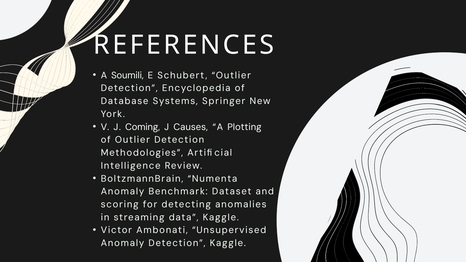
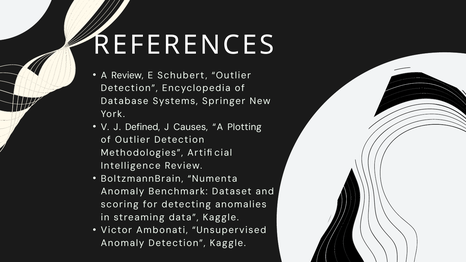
A Soumili: Soumili -> Review
Coming: Coming -> Defined
